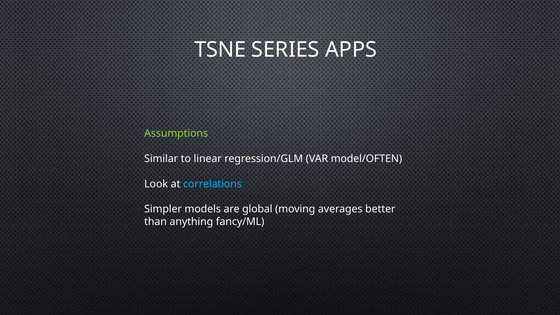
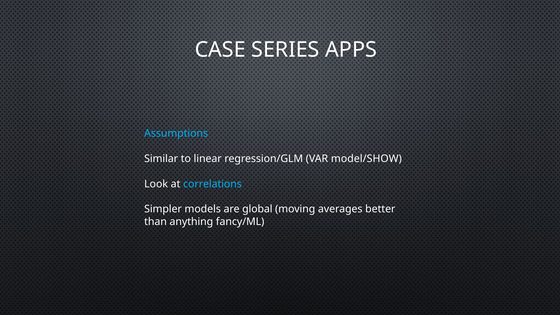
TSNE: TSNE -> CASE
Assumptions colour: light green -> light blue
model/OFTEN: model/OFTEN -> model/SHOW
